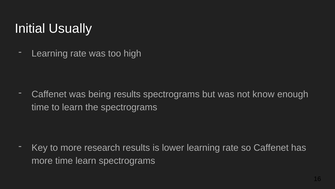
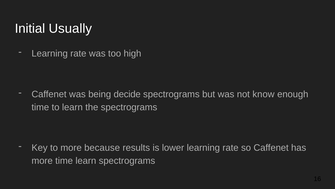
being results: results -> decide
research: research -> because
